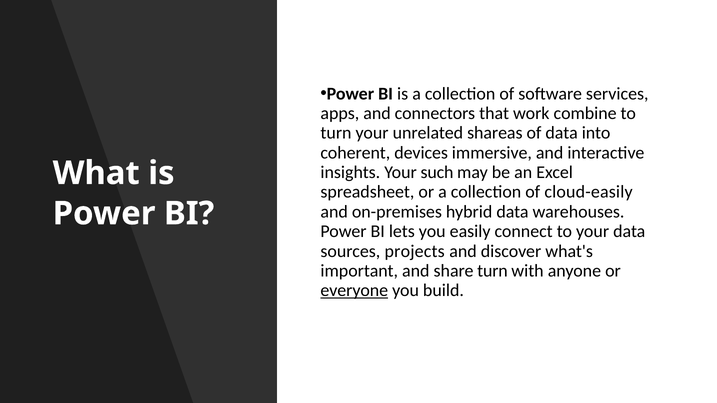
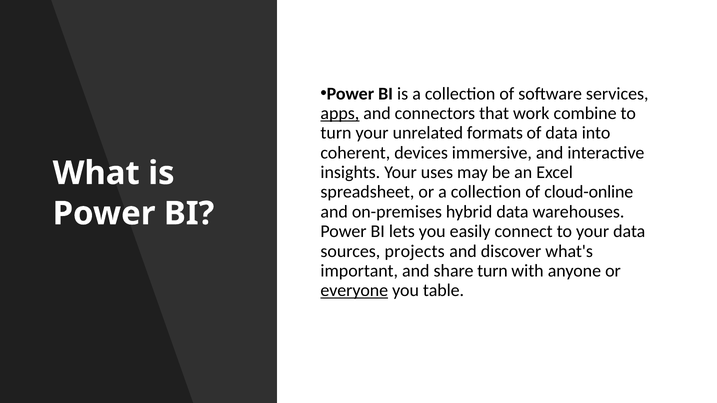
apps underline: none -> present
shareas: shareas -> formats
such: such -> uses
cloud-easily: cloud-easily -> cloud-online
build: build -> table
